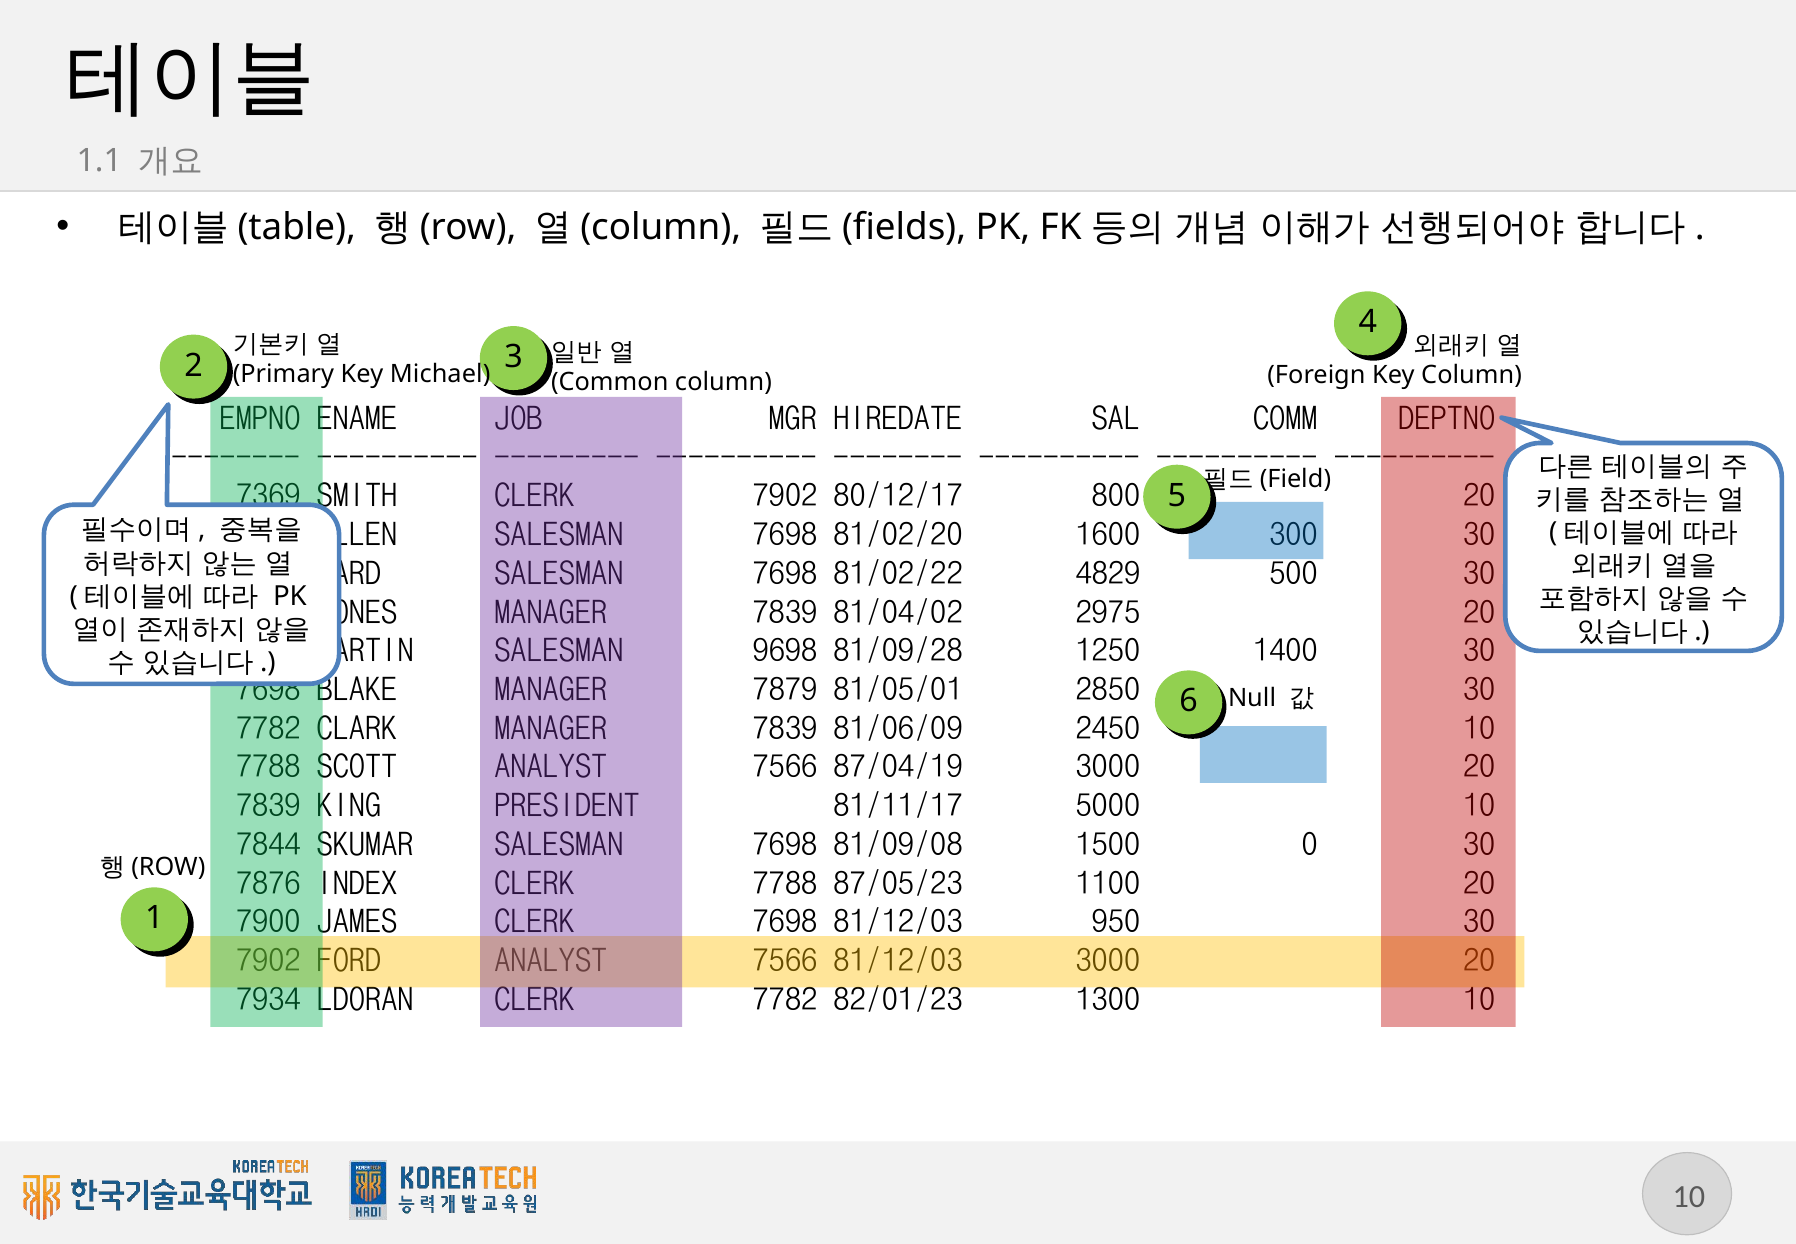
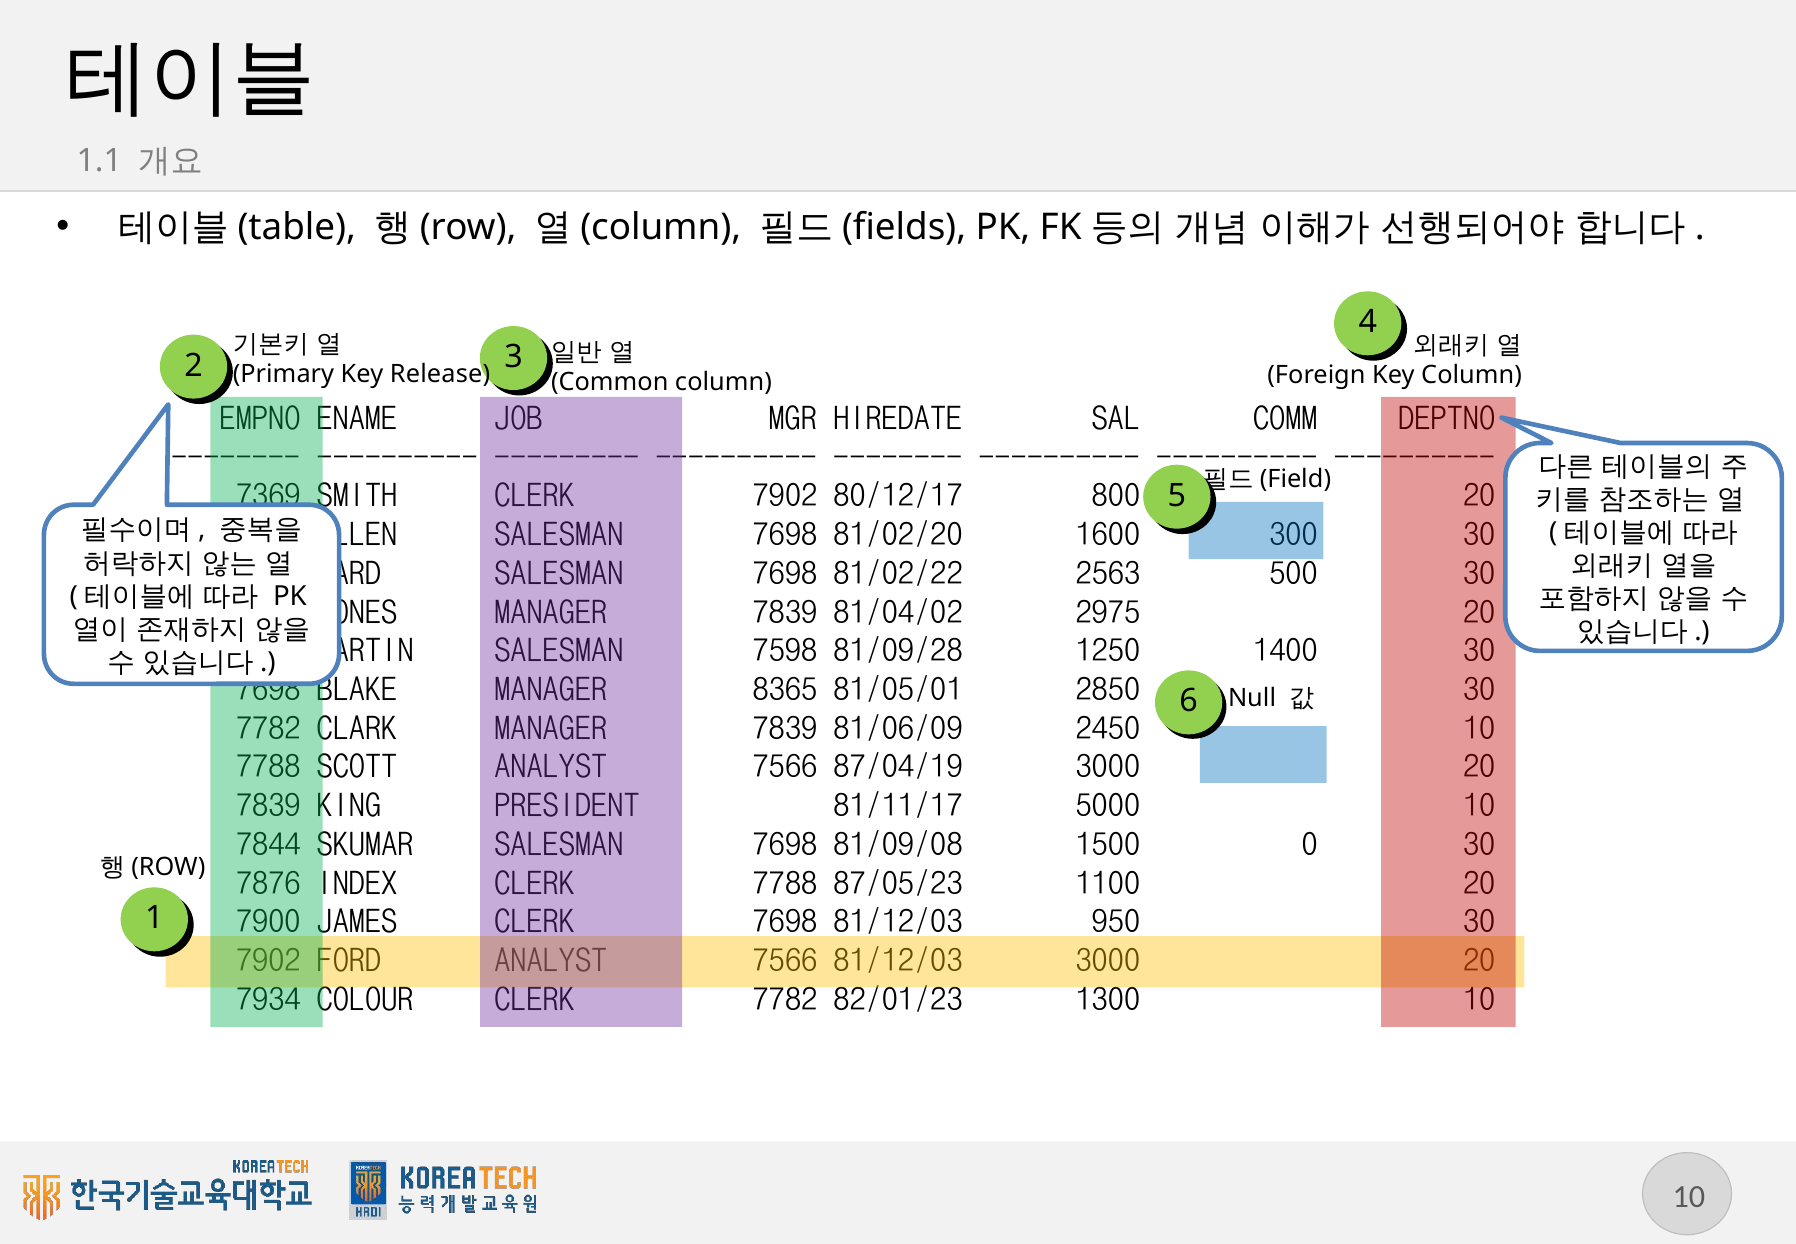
Michael: Michael -> Release
4829: 4829 -> 2563
9698: 9698 -> 7598
7879: 7879 -> 8365
LDORAN: LDORAN -> COLOUR
